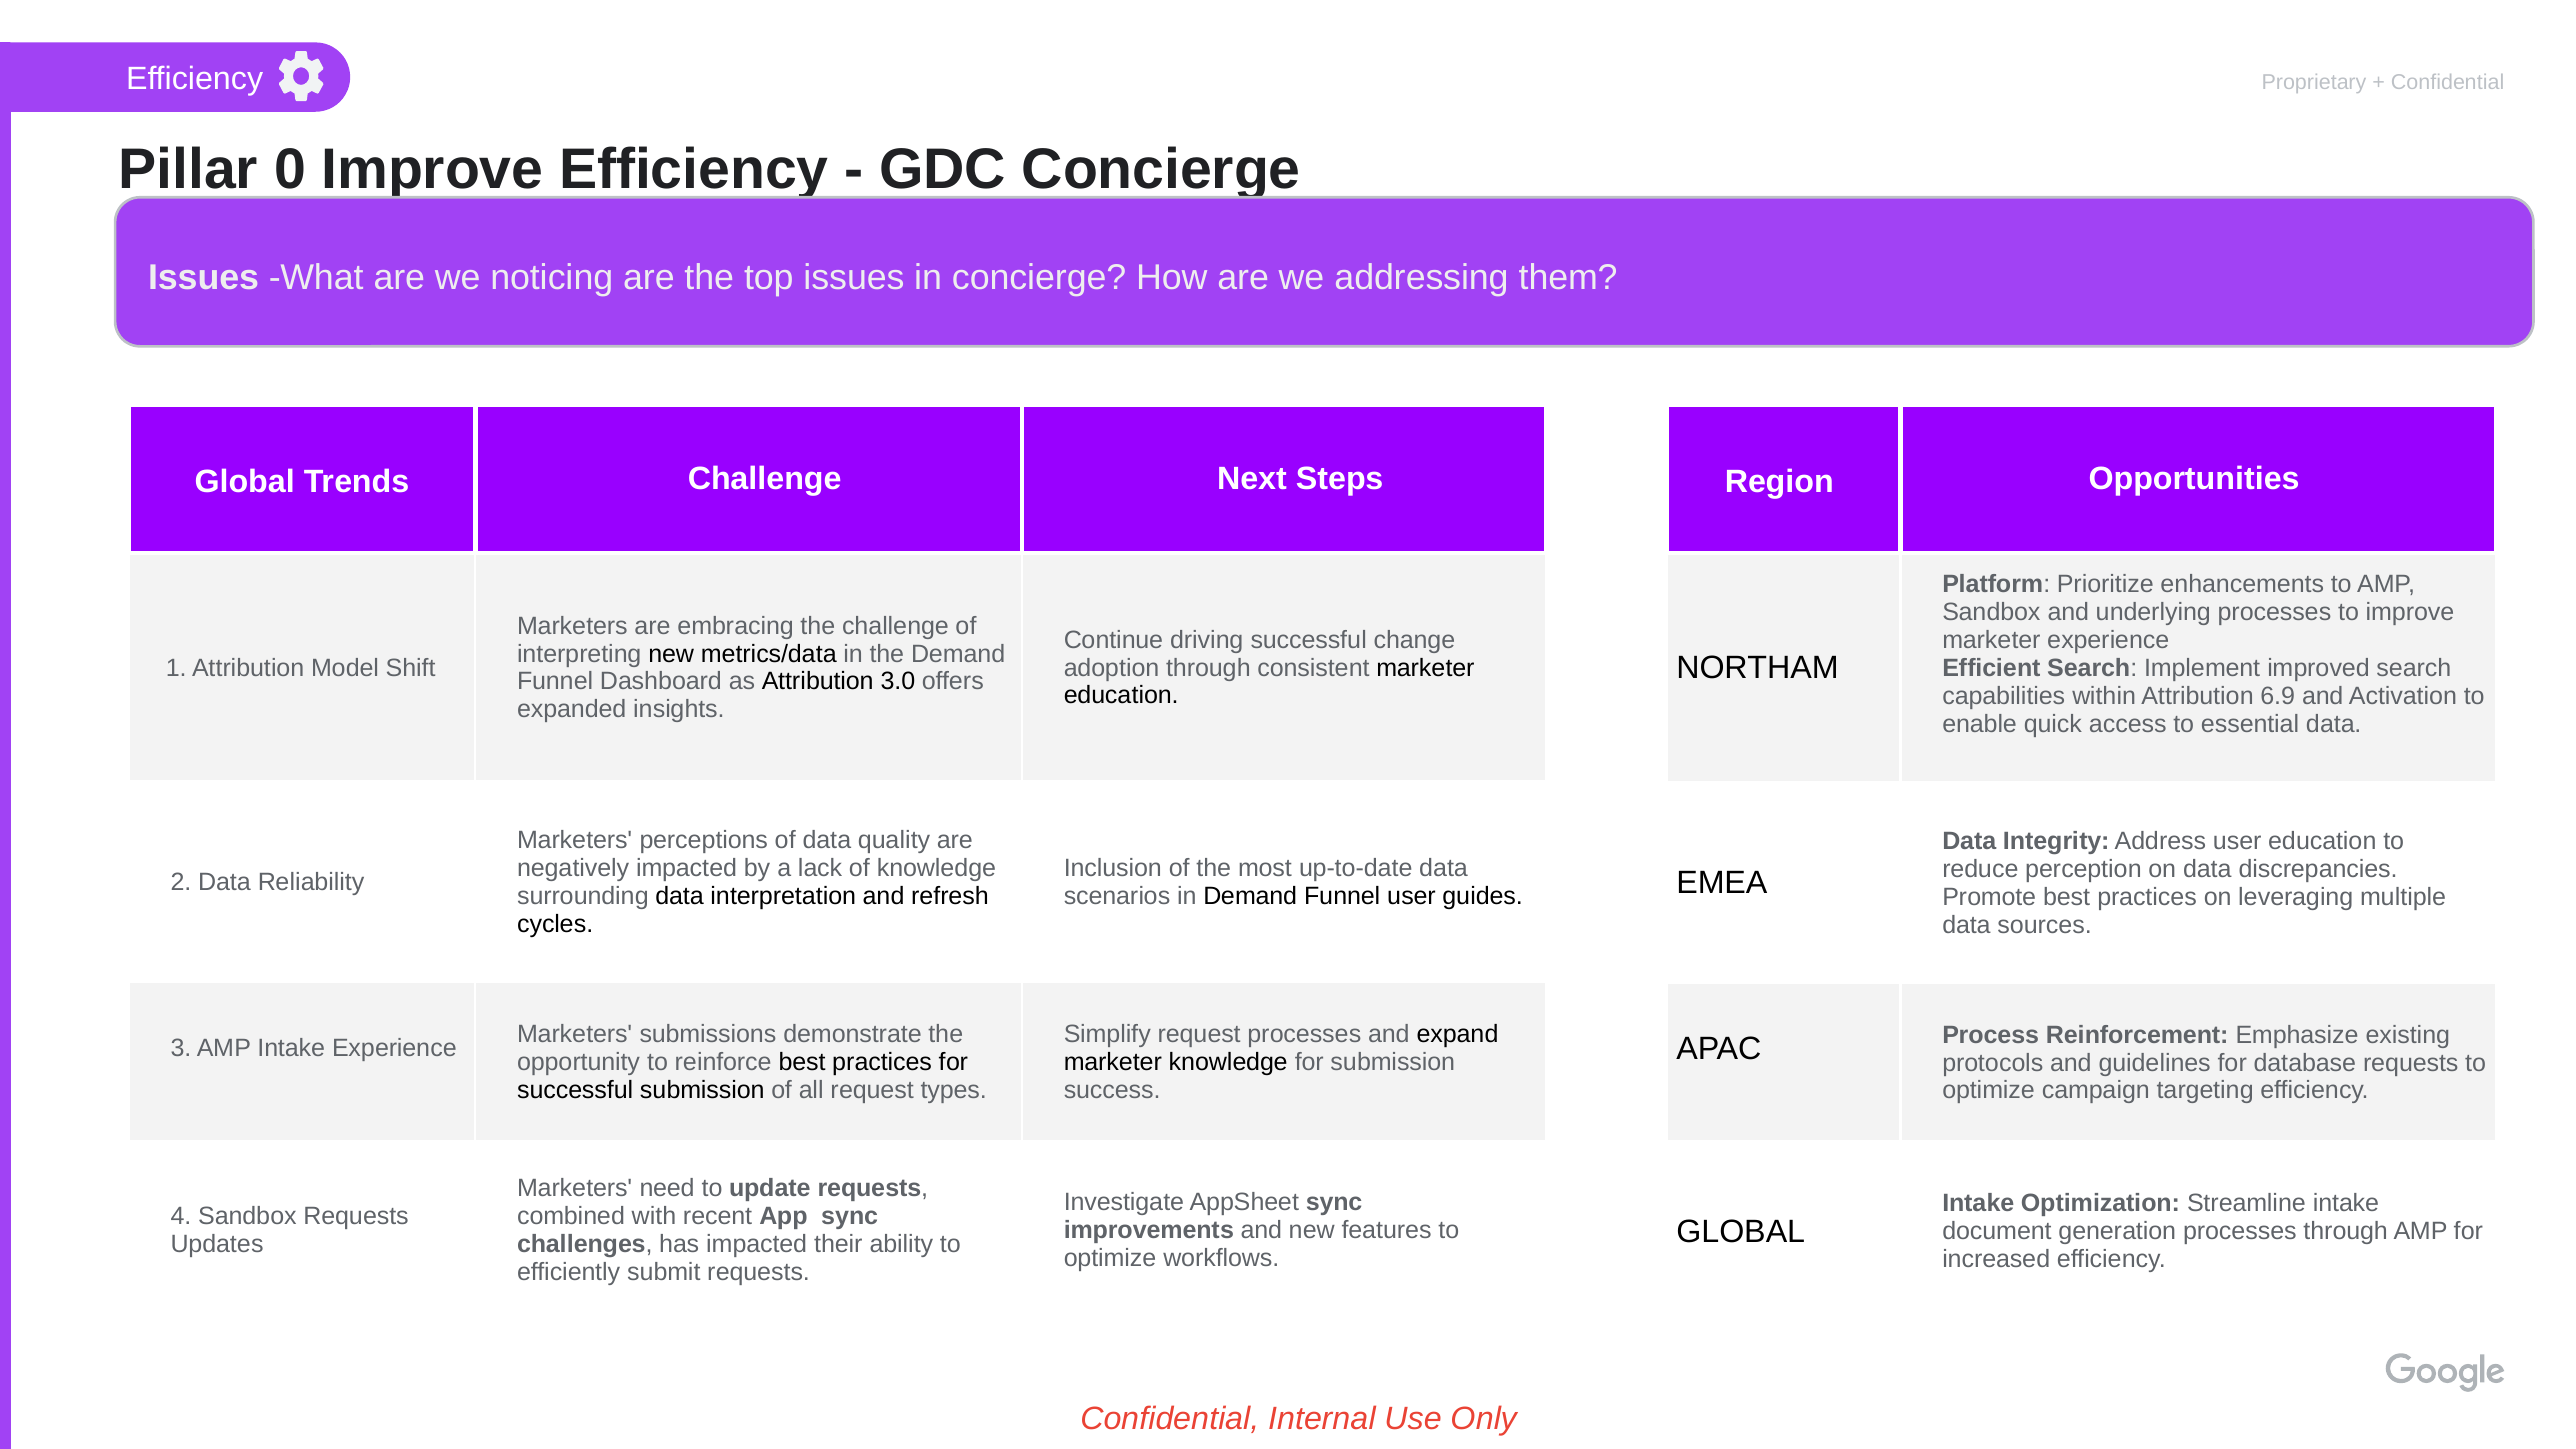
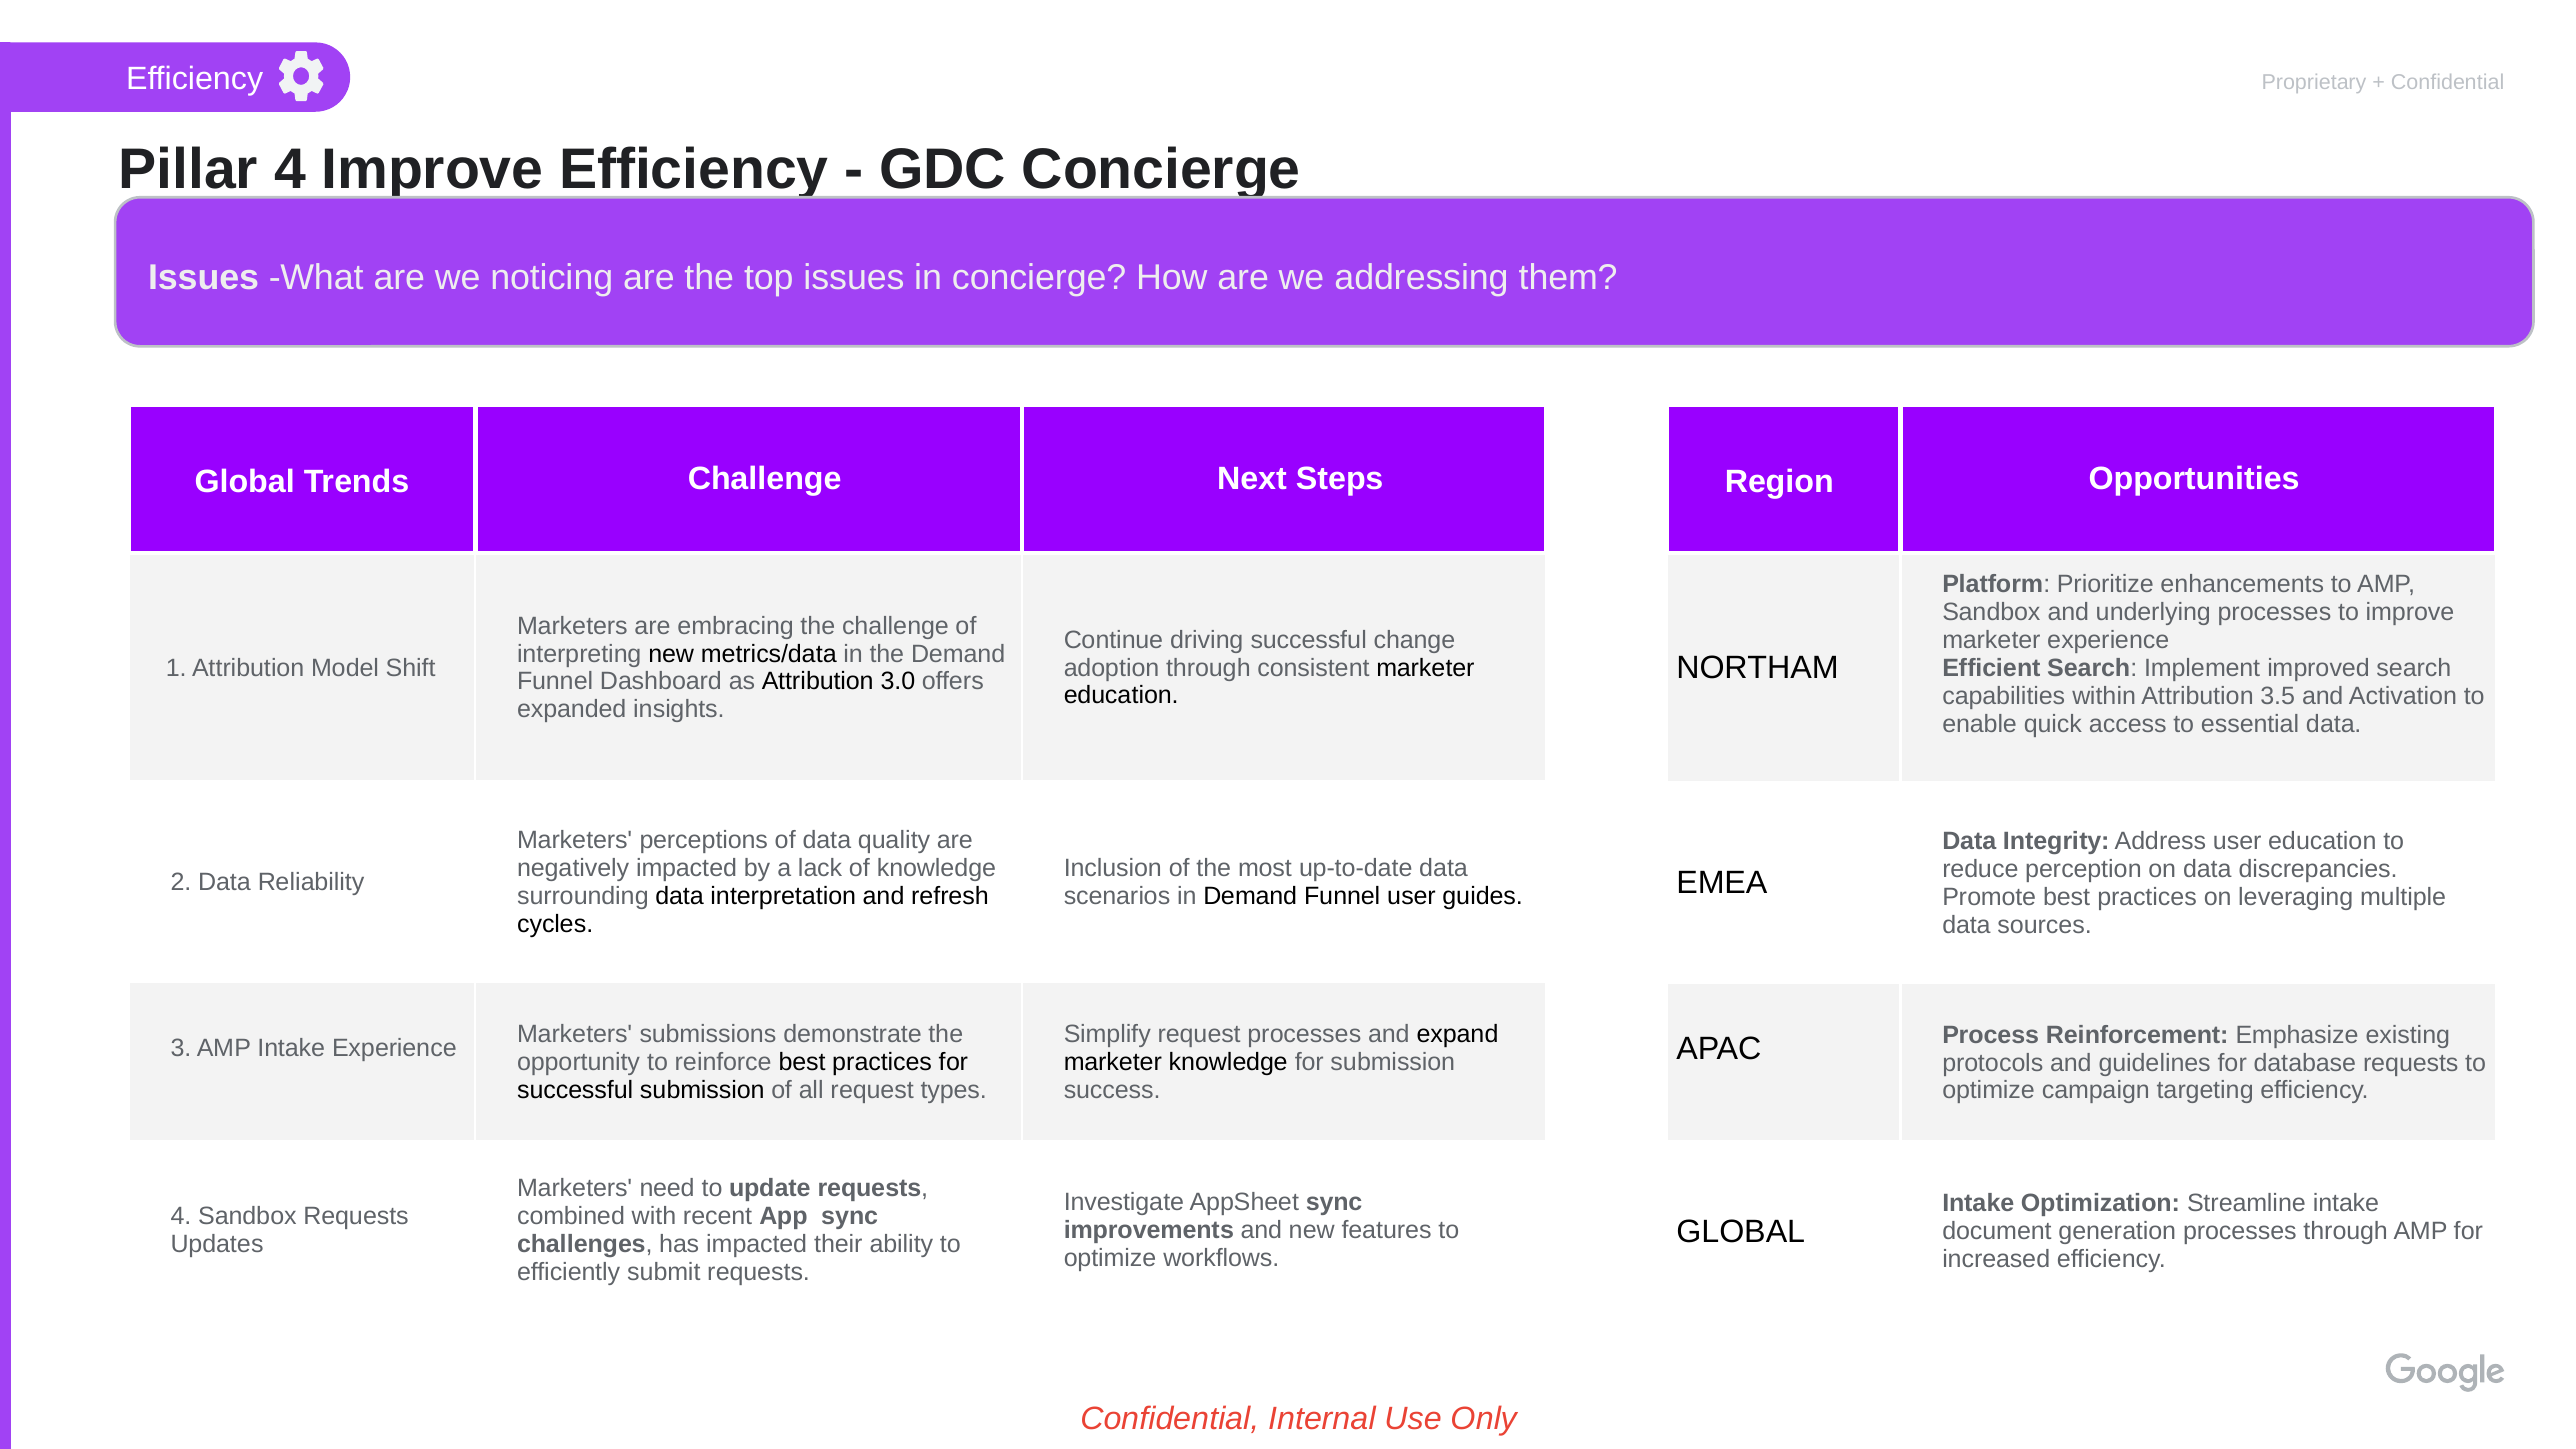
Pillar 0: 0 -> 4
6.9: 6.9 -> 3.5
